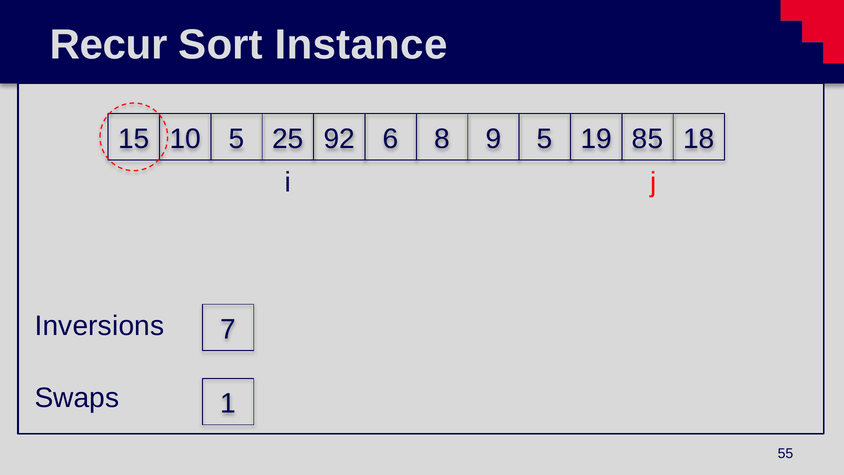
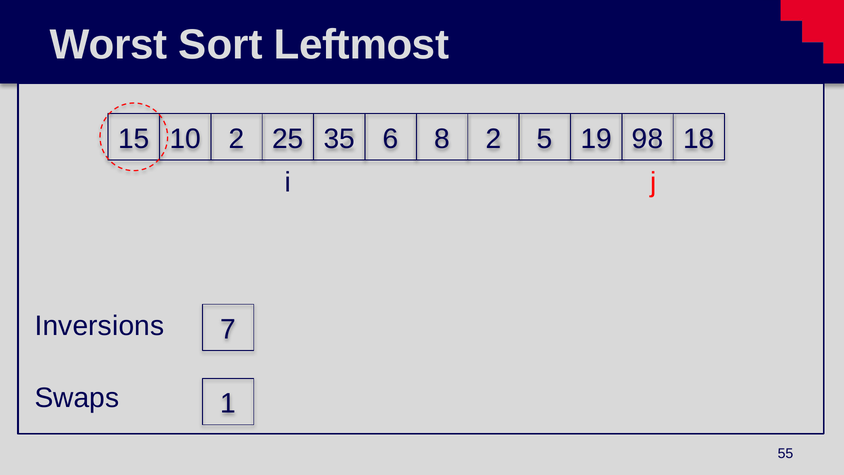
Recur: Recur -> Worst
Instance: Instance -> Leftmost
10 5: 5 -> 2
92: 92 -> 35
8 9: 9 -> 2
85: 85 -> 98
